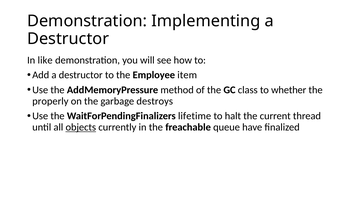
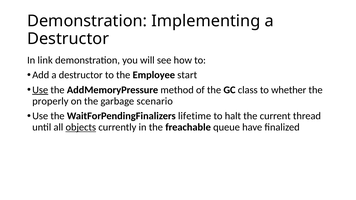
like: like -> link
item: item -> start
Use at (40, 90) underline: none -> present
destroys: destroys -> scenario
